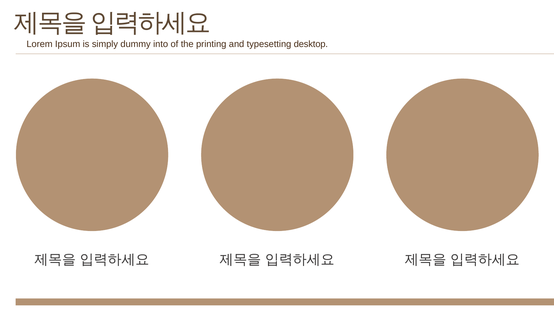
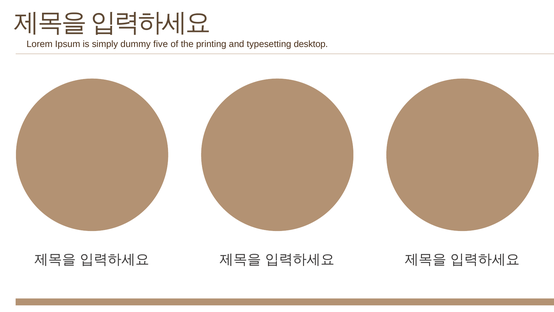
into: into -> five
